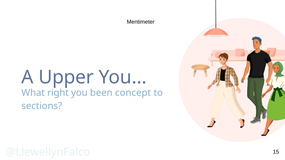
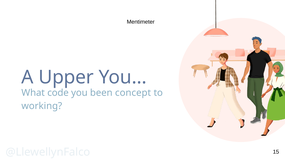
right: right -> code
sections: sections -> working
